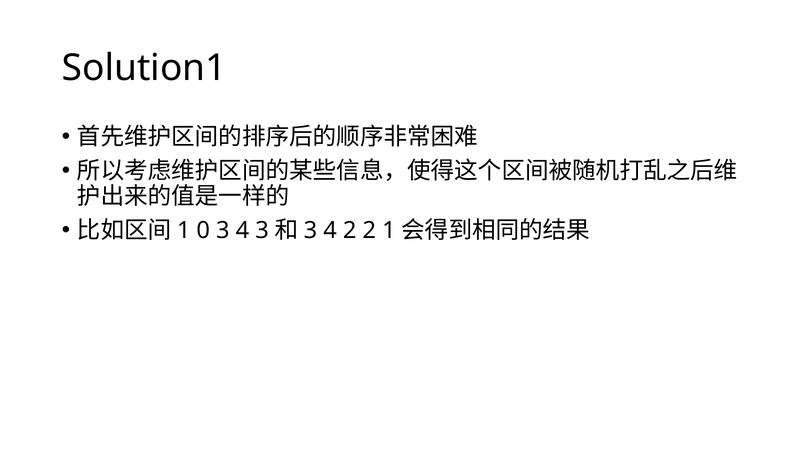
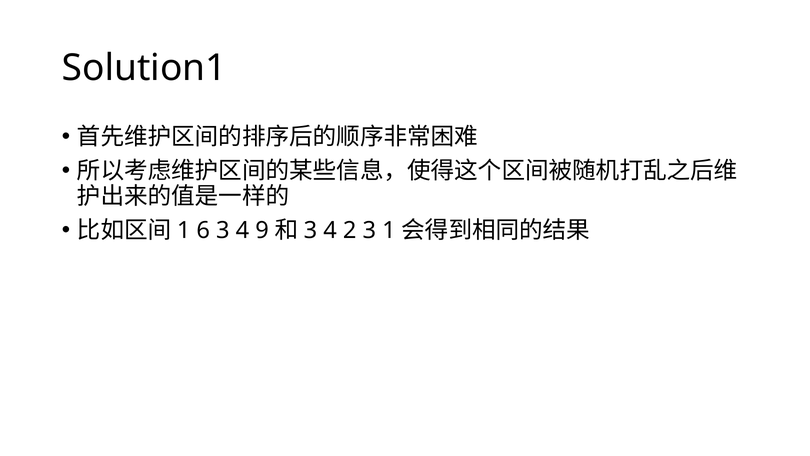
0: 0 -> 6
4 3: 3 -> 9
2 2: 2 -> 3
